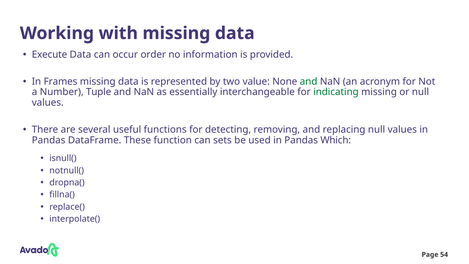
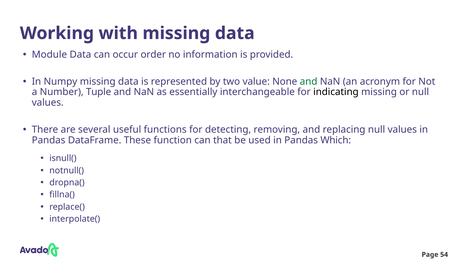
Execute: Execute -> Module
Frames: Frames -> Numpy
indicating colour: green -> black
sets: sets -> that
